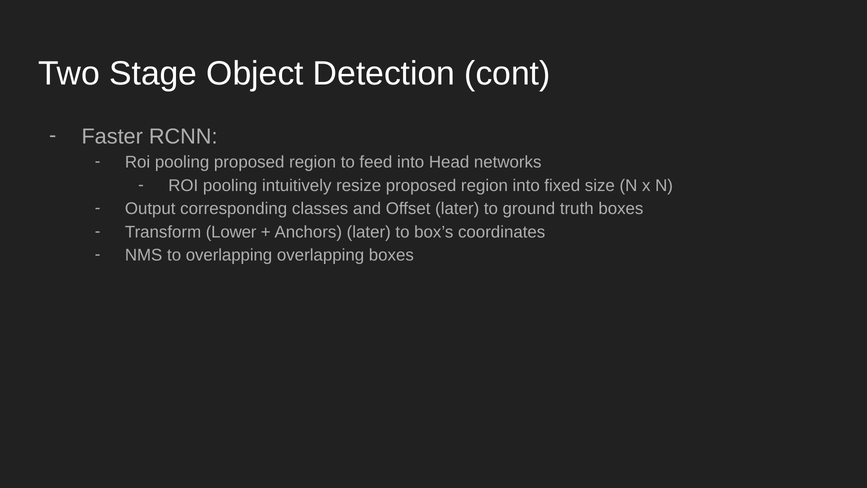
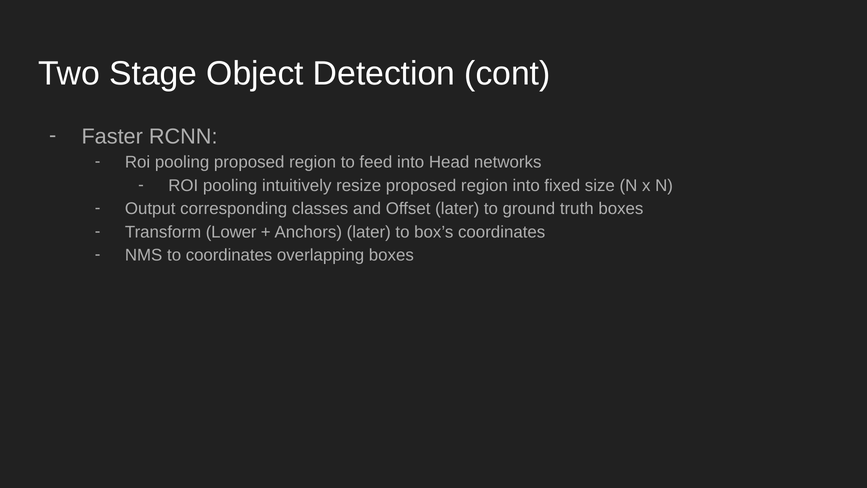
to overlapping: overlapping -> coordinates
